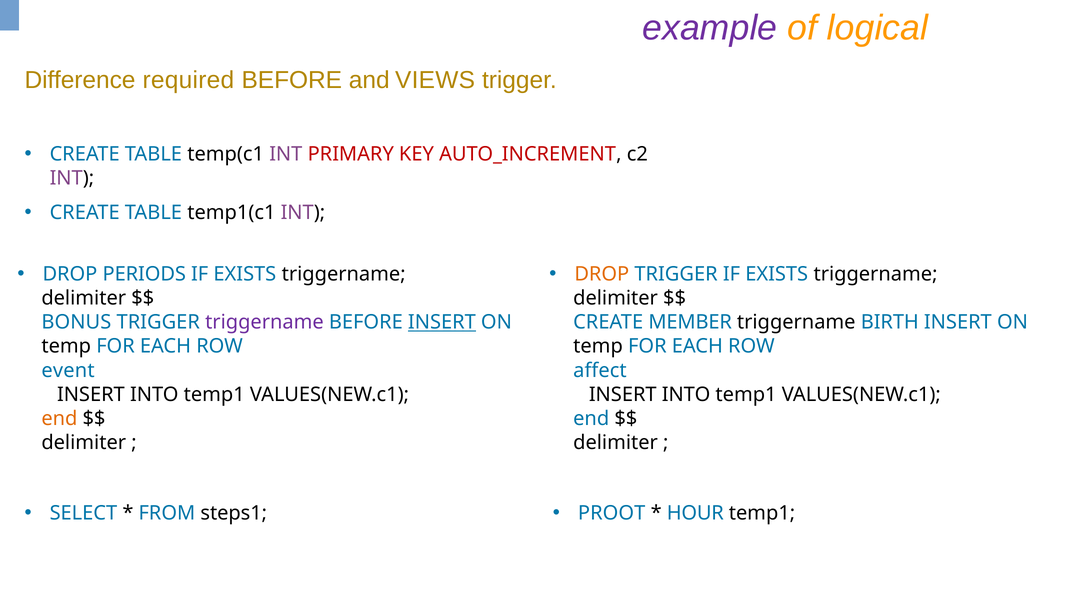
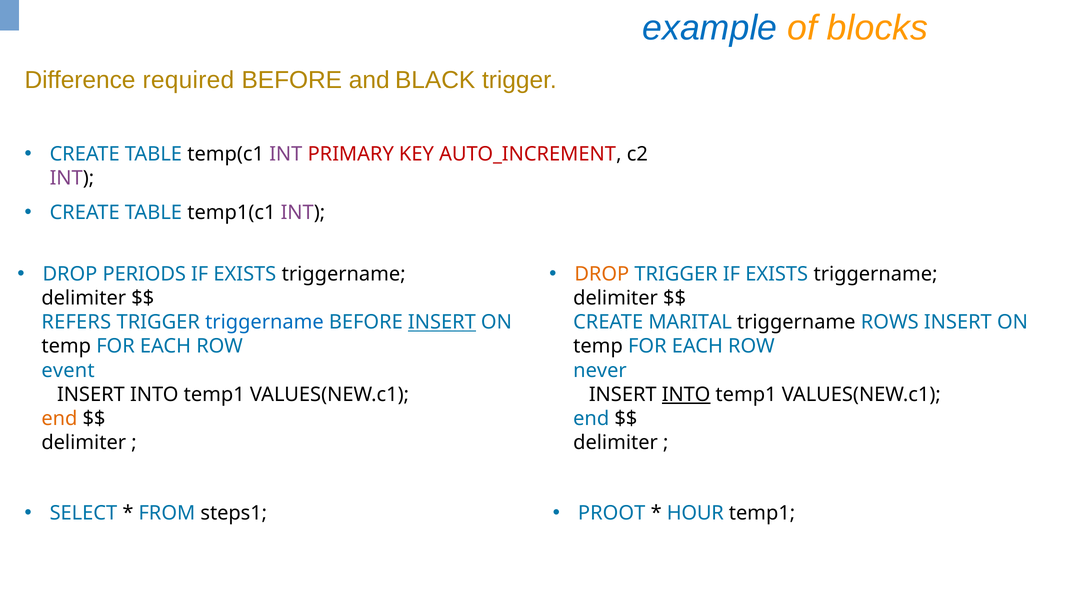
example colour: purple -> blue
logical: logical -> blocks
VIEWS: VIEWS -> BLACK
BONUS: BONUS -> REFERS
triggername at (264, 322) colour: purple -> blue
MEMBER: MEMBER -> MARITAL
BIRTH: BIRTH -> ROWS
affect: affect -> never
INTO at (686, 394) underline: none -> present
